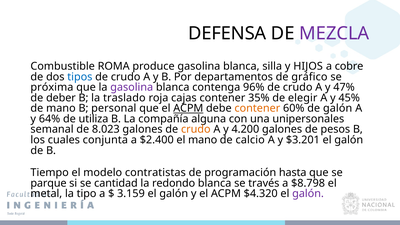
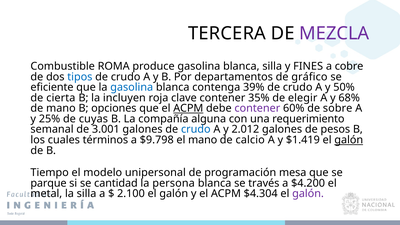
DEFENSA: DEFENSA -> TERCERA
HIJOS: HIJOS -> FINES
próxima: próxima -> eficiente
gasolina at (132, 87) colour: purple -> blue
96%: 96% -> 39%
47%: 47% -> 50%
deber: deber -> cierta
traslado: traslado -> incluyen
cajas: cajas -> clave
45%: 45% -> 68%
personal: personal -> opciones
contener at (257, 108) colour: orange -> purple
de galón: galón -> sobre
64%: 64% -> 25%
utiliza: utiliza -> cuyas
unipersonales: unipersonales -> requerimiento
8.023: 8.023 -> 3.001
crudo at (196, 129) colour: orange -> blue
4.200: 4.200 -> 2.012
conjunta: conjunta -> términos
$2.400: $2.400 -> $9.798
$3.201: $3.201 -> $1.419
galón at (349, 140) underline: none -> present
contratistas: contratistas -> unipersonal
hasta: hasta -> mesa
redondo: redondo -> persona
$8.798: $8.798 -> $4.200
la tipo: tipo -> silla
3.159: 3.159 -> 2.100
$4.320: $4.320 -> $4.304
